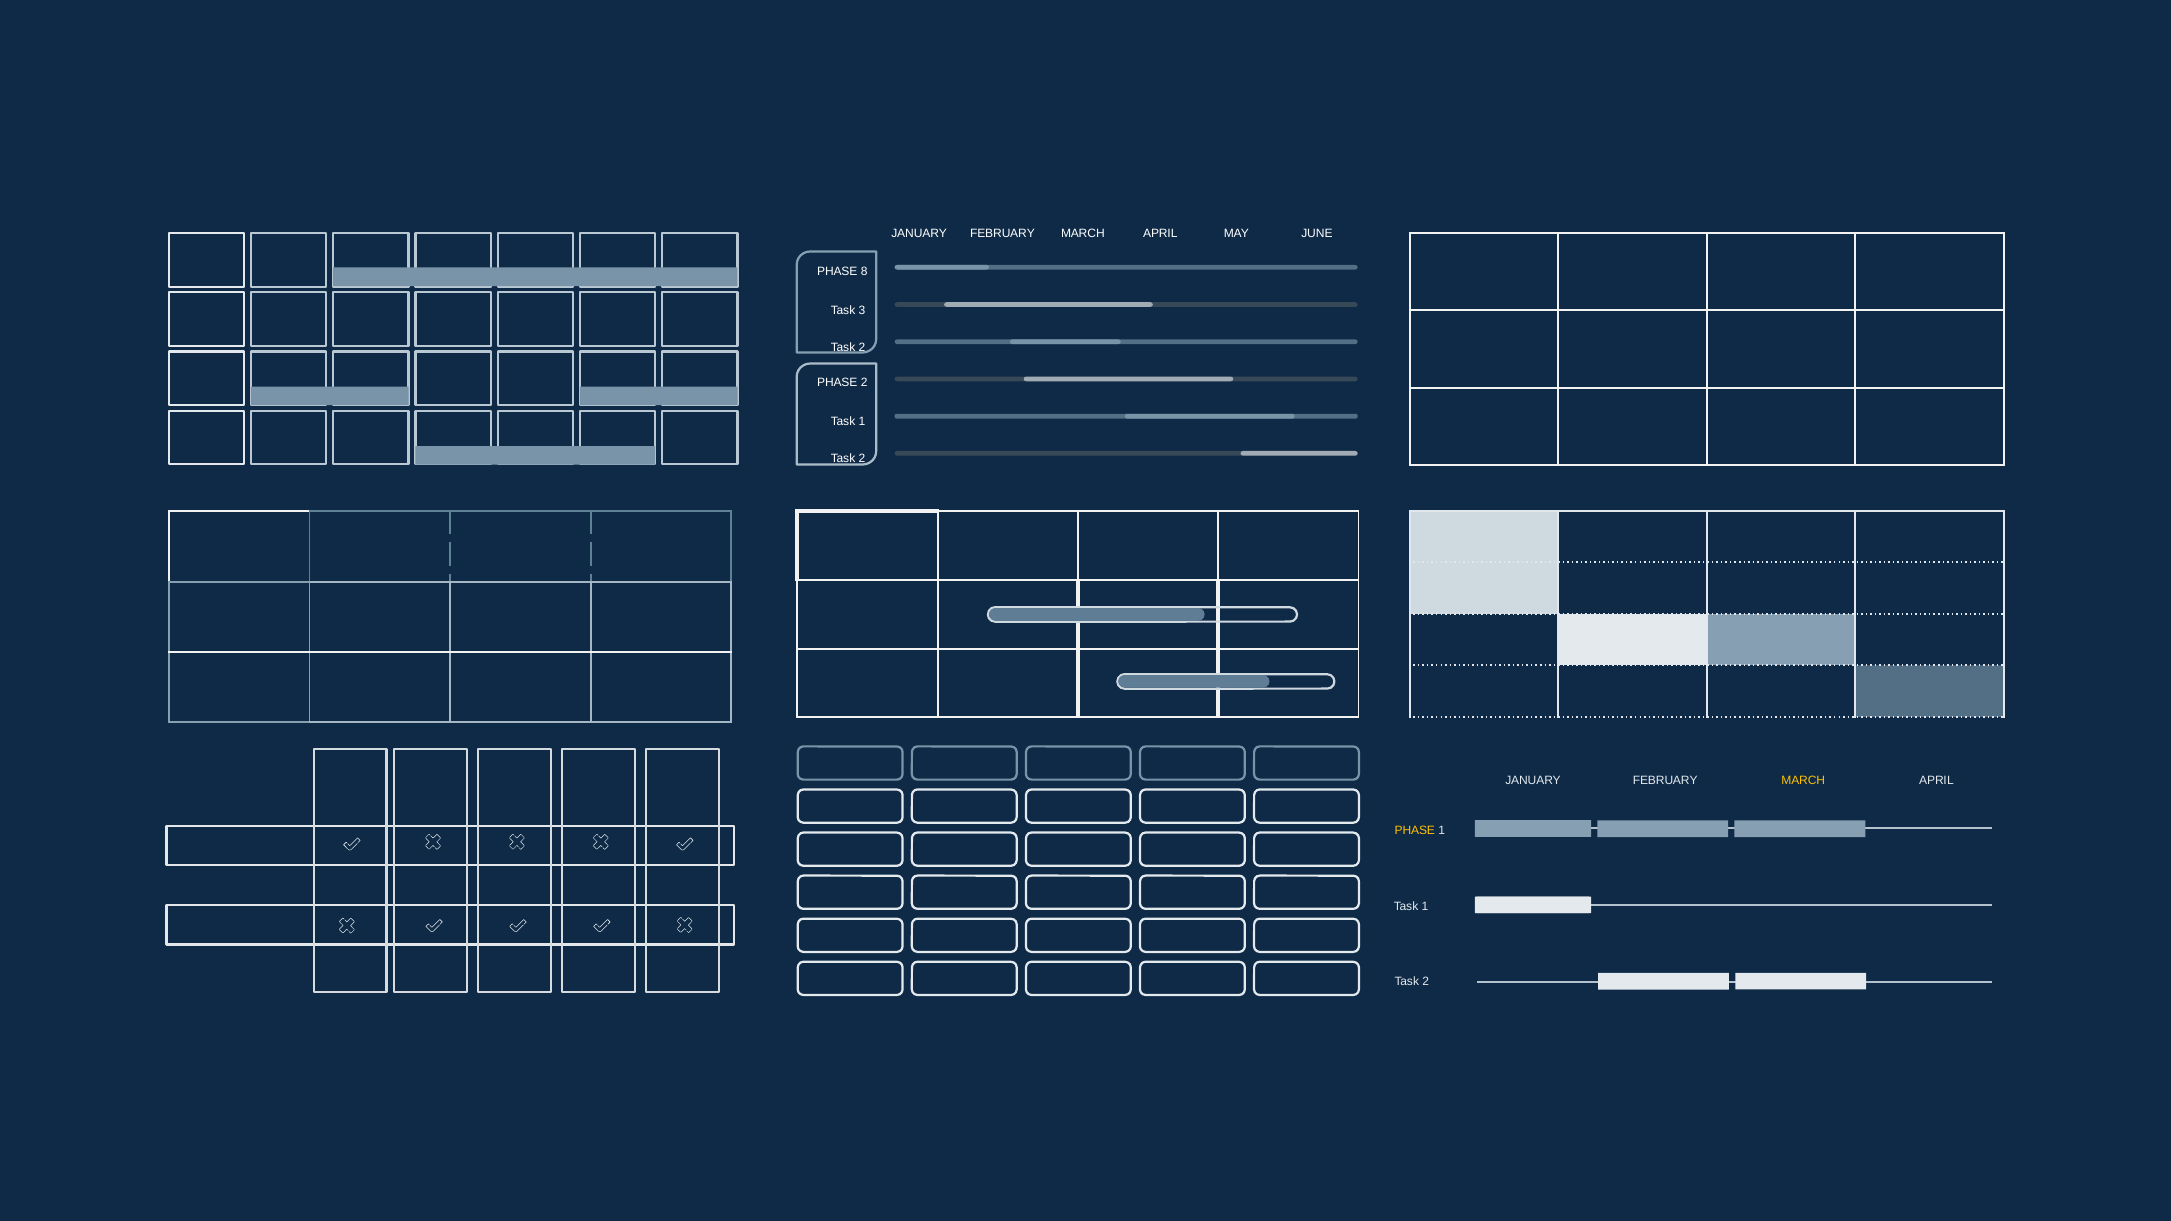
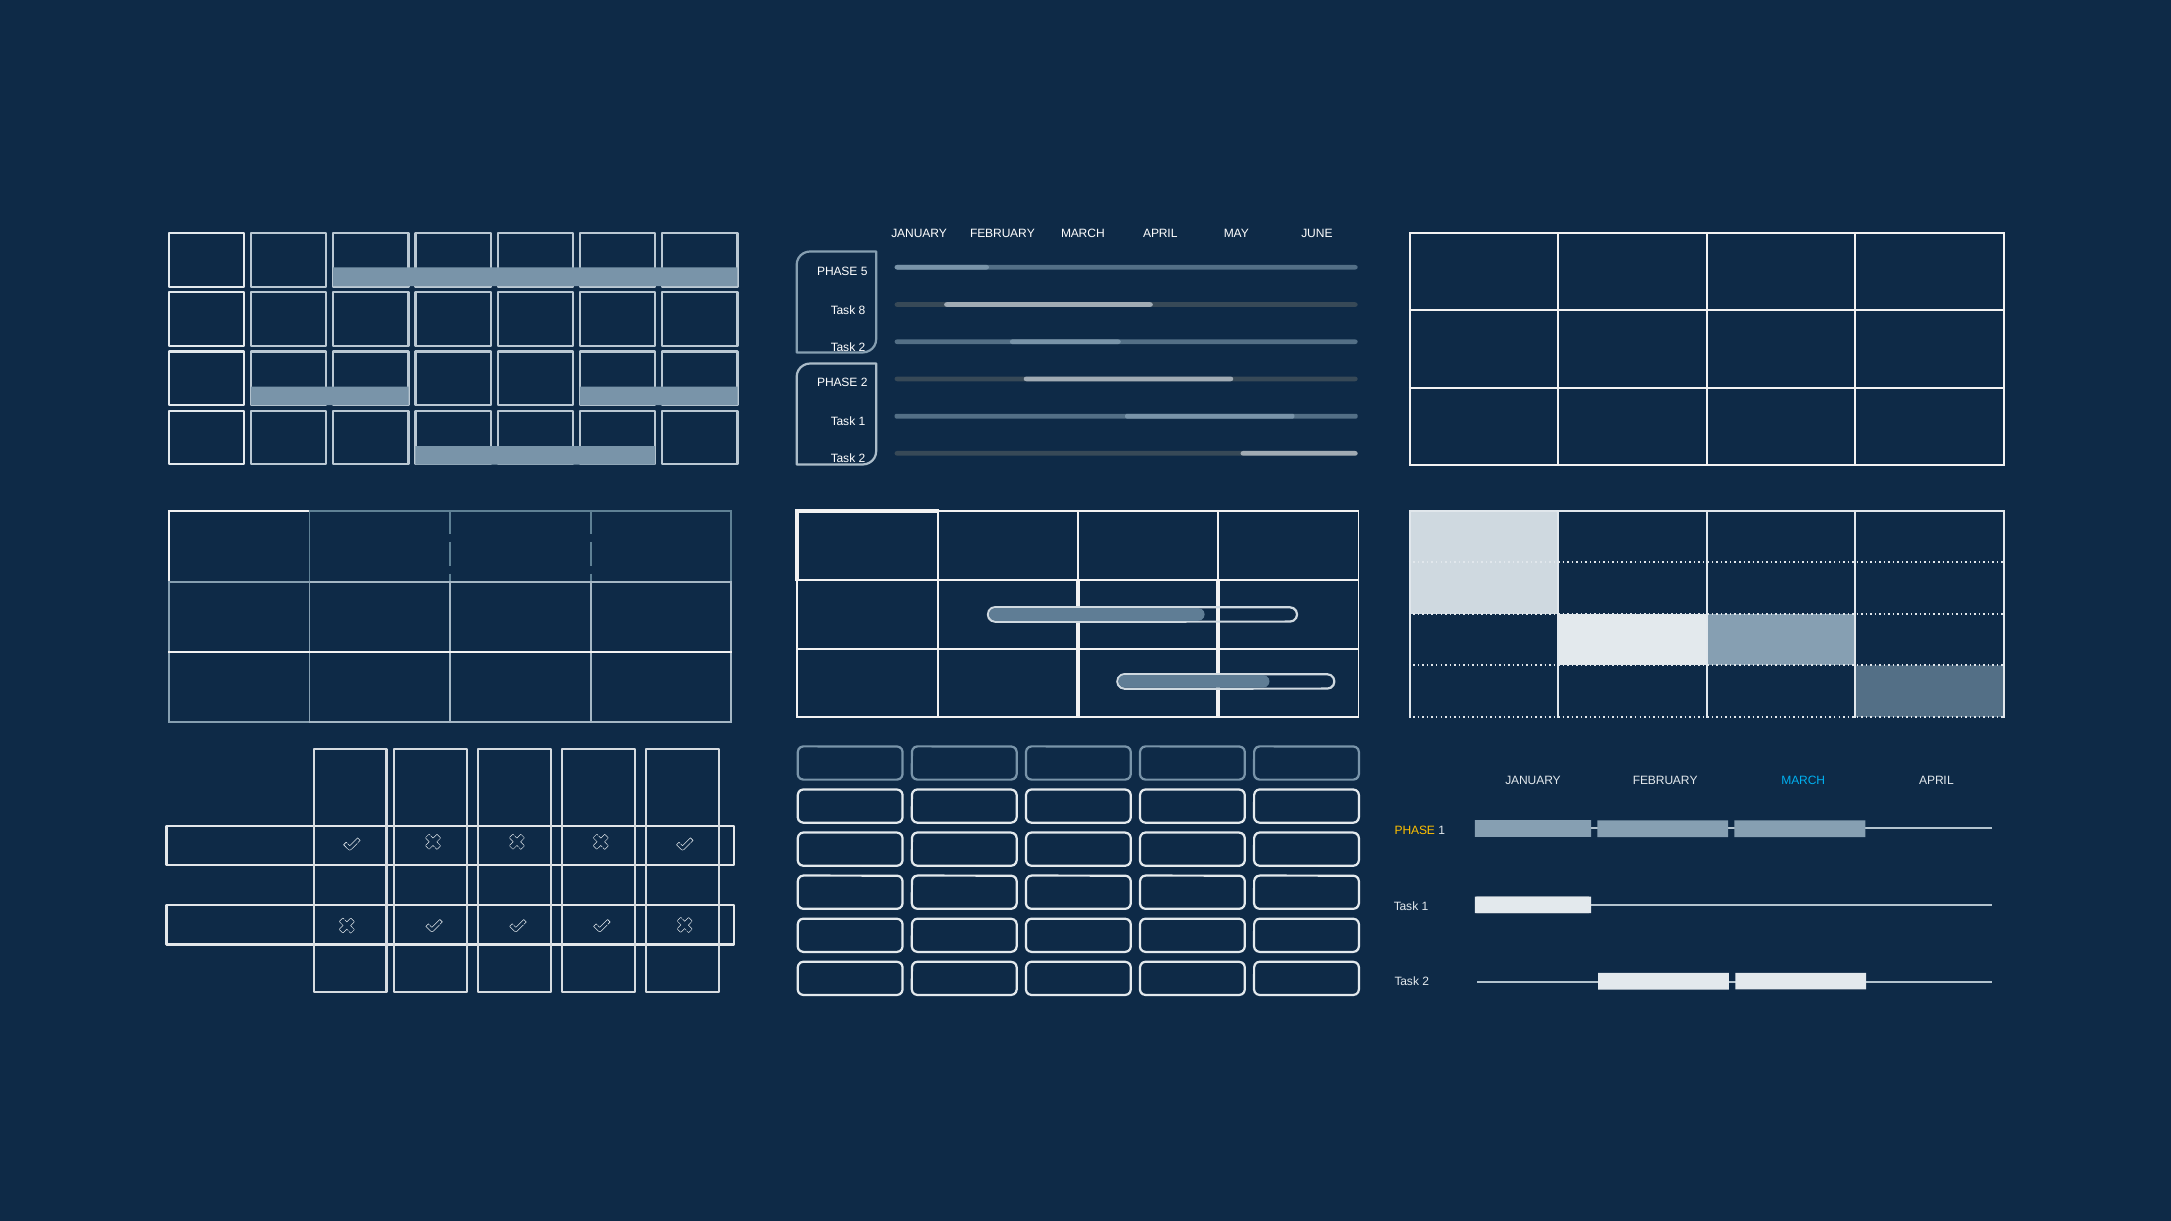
8: 8 -> 5
3: 3 -> 8
MARCH at (1803, 781) colour: yellow -> light blue
